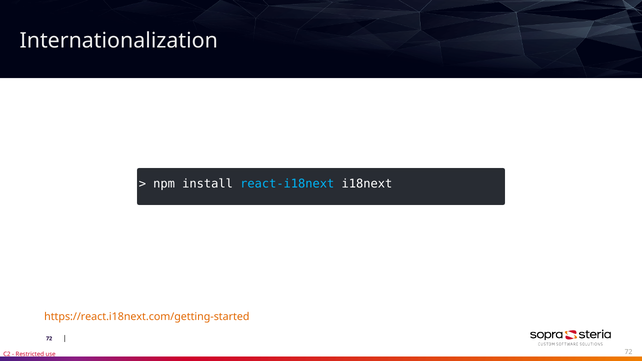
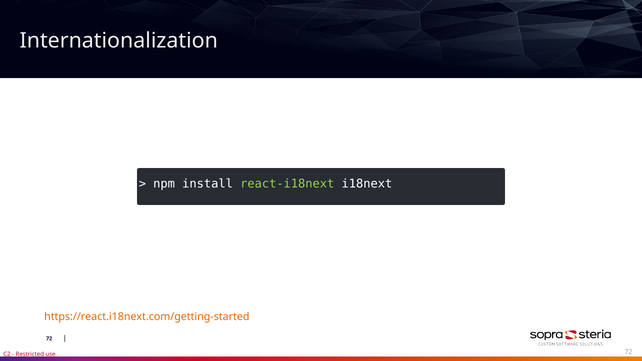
react-i18next colour: light blue -> light green
